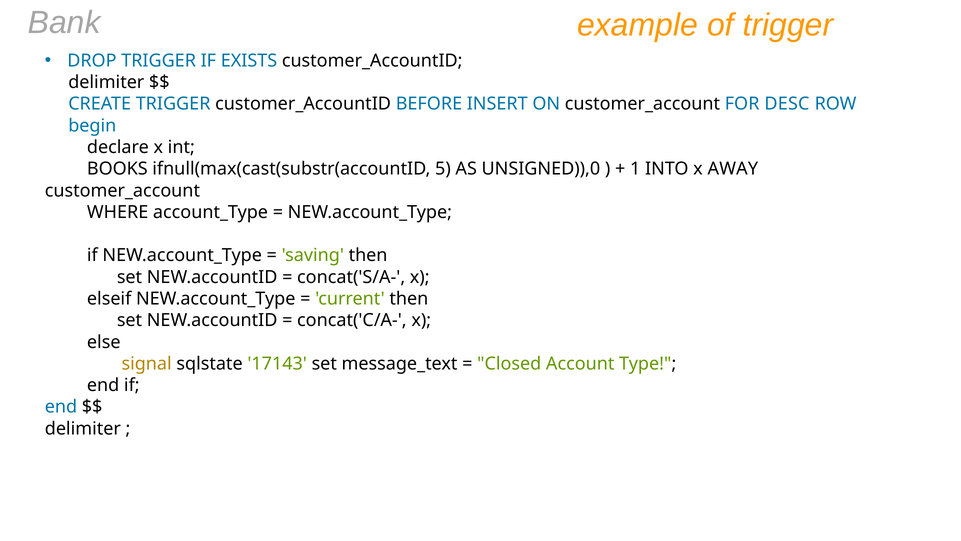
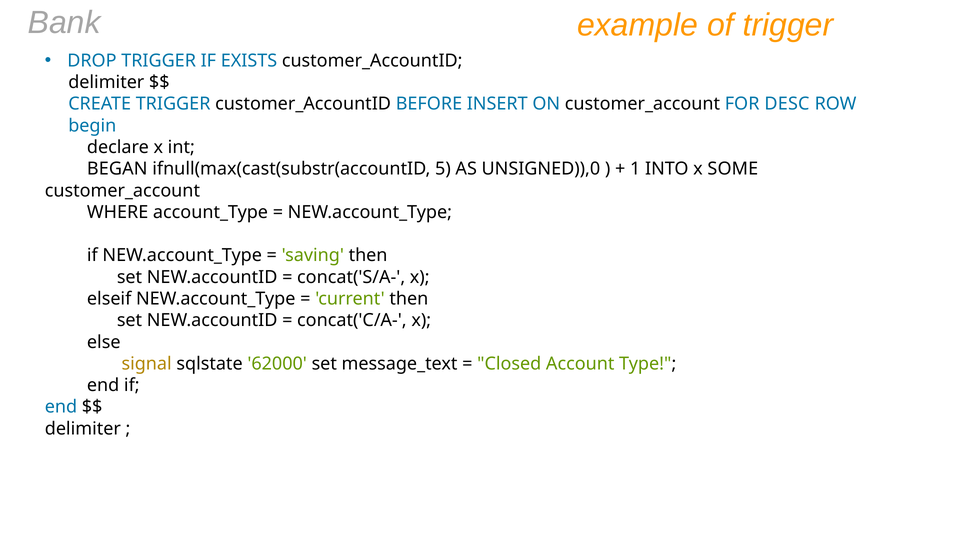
BOOKS: BOOKS -> BEGAN
AWAY: AWAY -> SOME
17143: 17143 -> 62000
